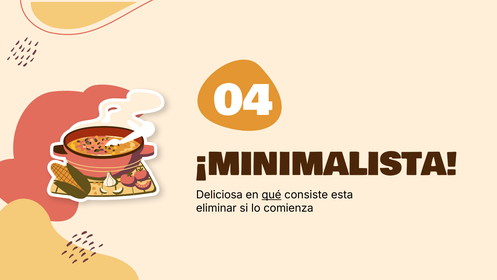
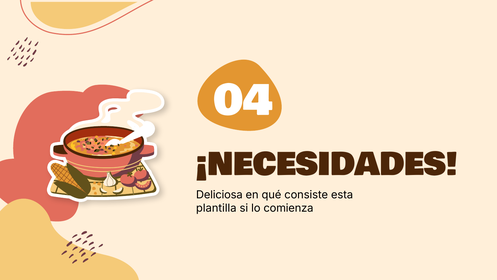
¡MINIMALISTA: ¡MINIMALISTA -> ¡NECESIDADES
qué underline: present -> none
eliminar: eliminar -> plantilla
